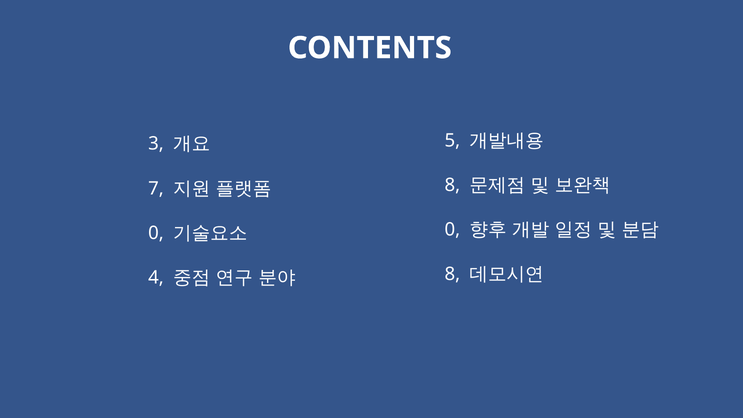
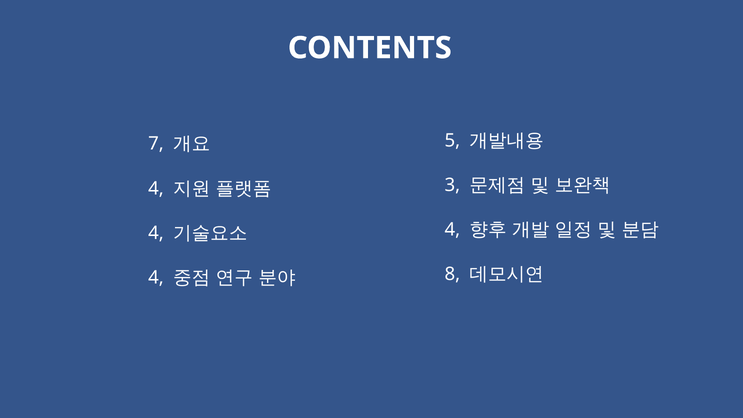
3: 3 -> 7
8 at (452, 185): 8 -> 3
7 at (156, 188): 7 -> 4
0 at (452, 230): 0 -> 4
0 at (156, 233): 0 -> 4
